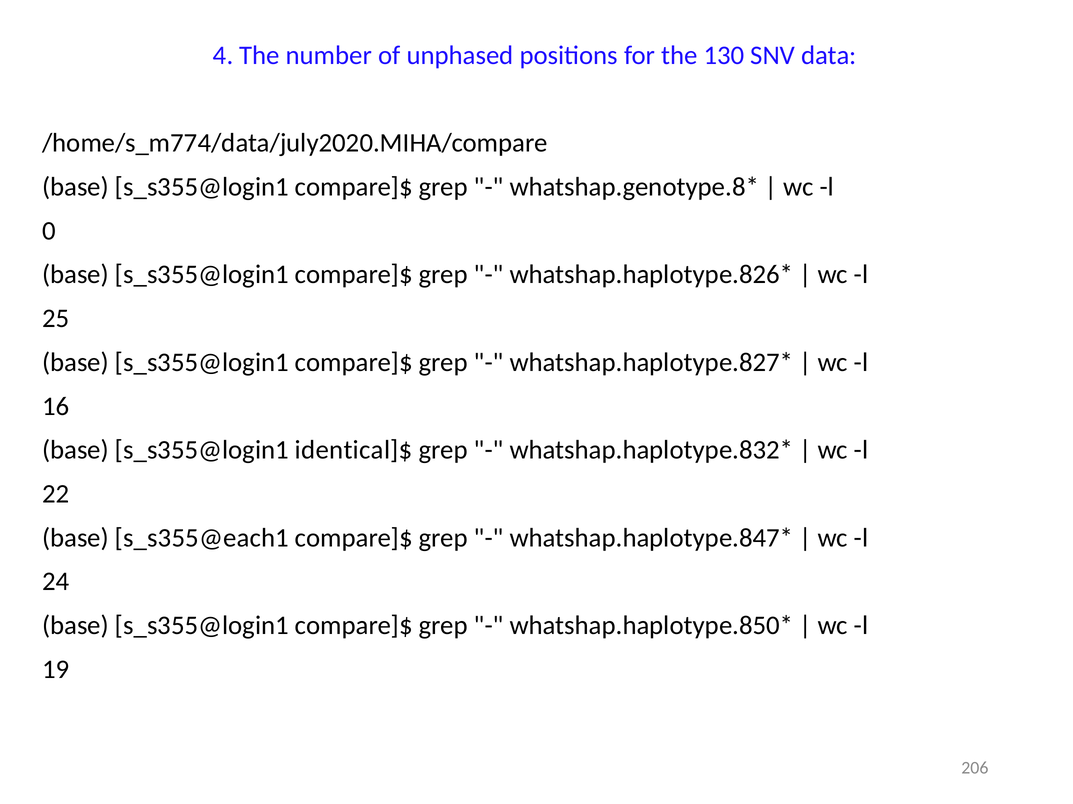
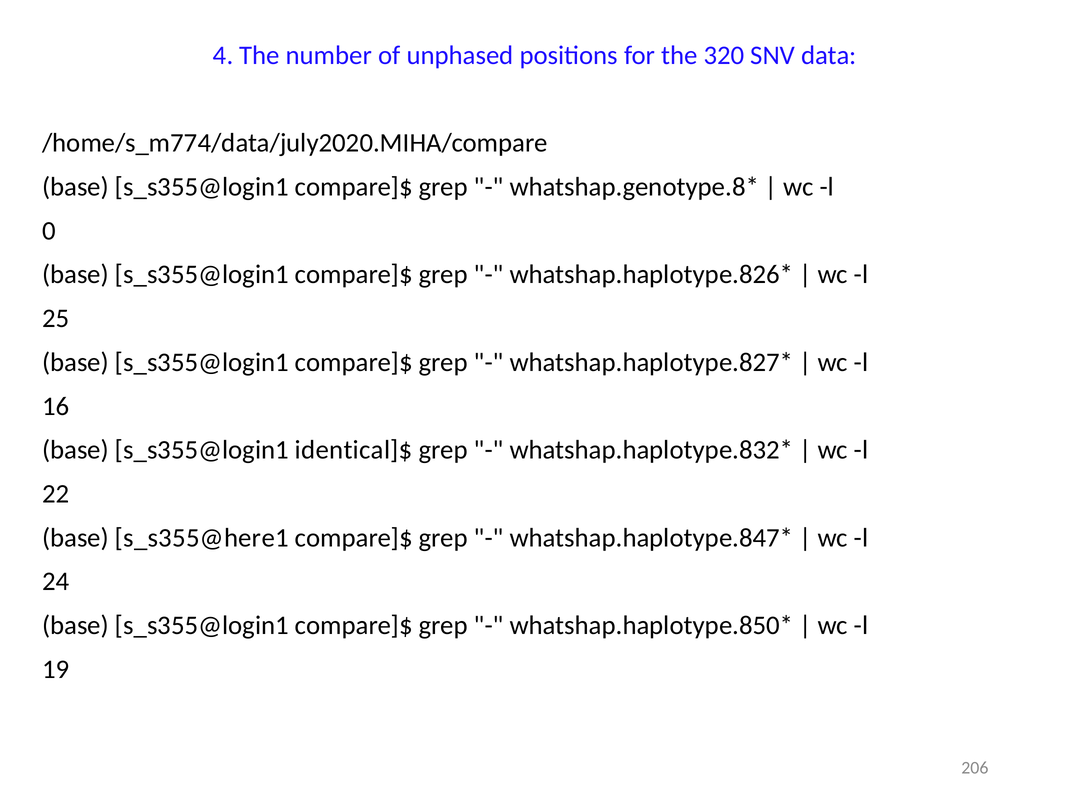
130: 130 -> 320
s_s355@each1: s_s355@each1 -> s_s355@here1
